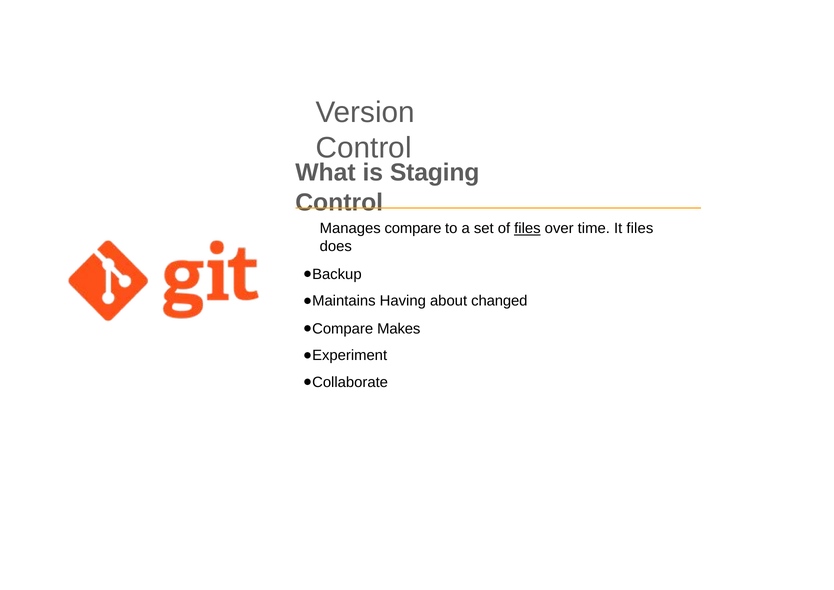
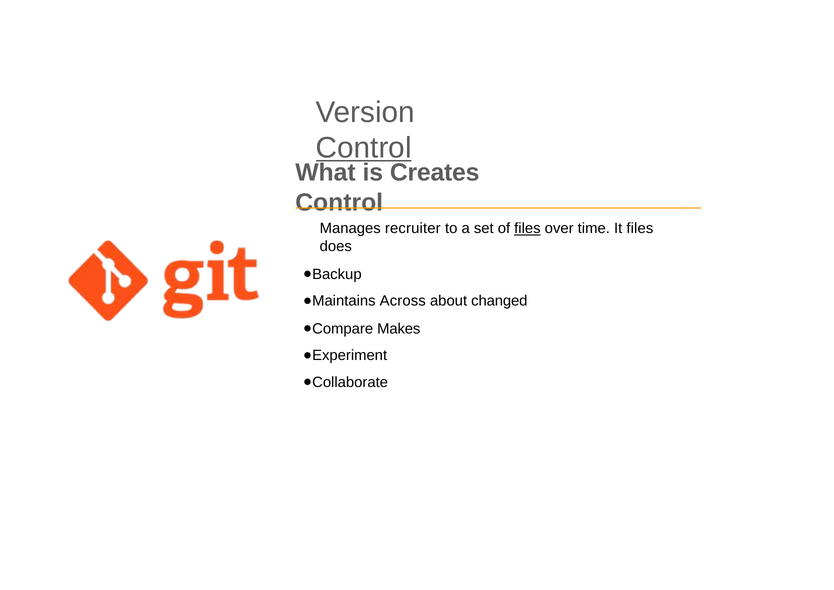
Control at (364, 148) underline: none -> present
Staging: Staging -> Creates
compare: compare -> recruiter
Having: Having -> Across
